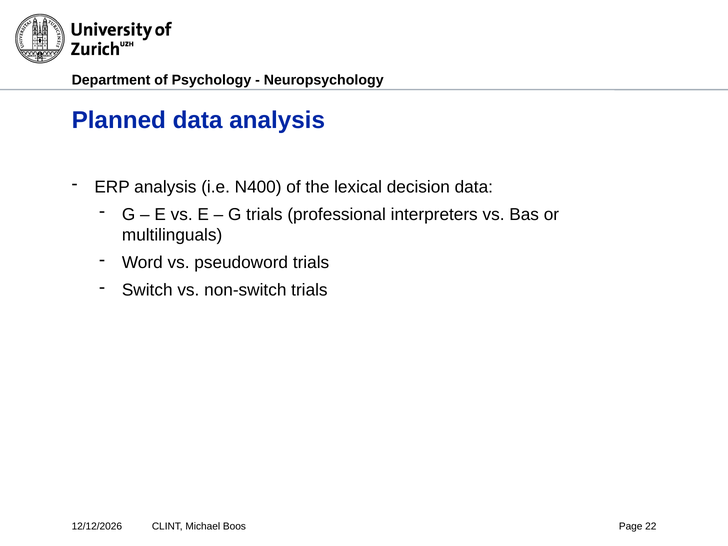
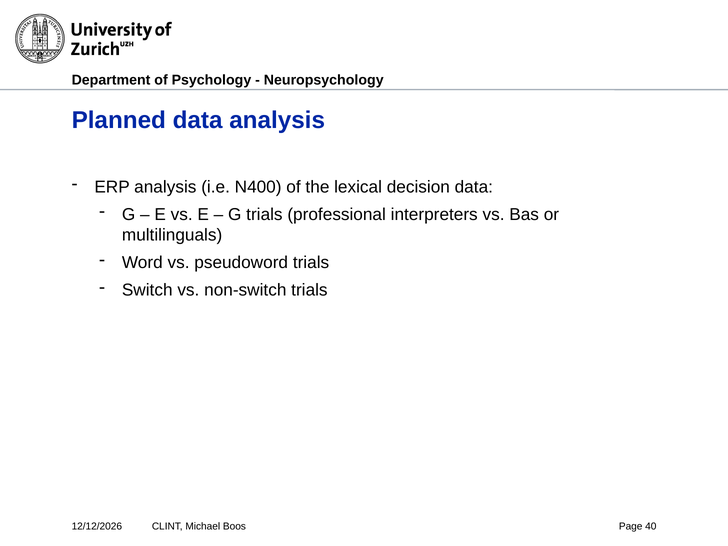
22: 22 -> 40
